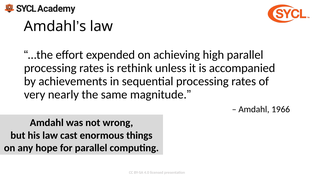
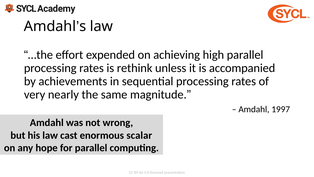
1966: 1966 -> 1997
things: things -> scalar
